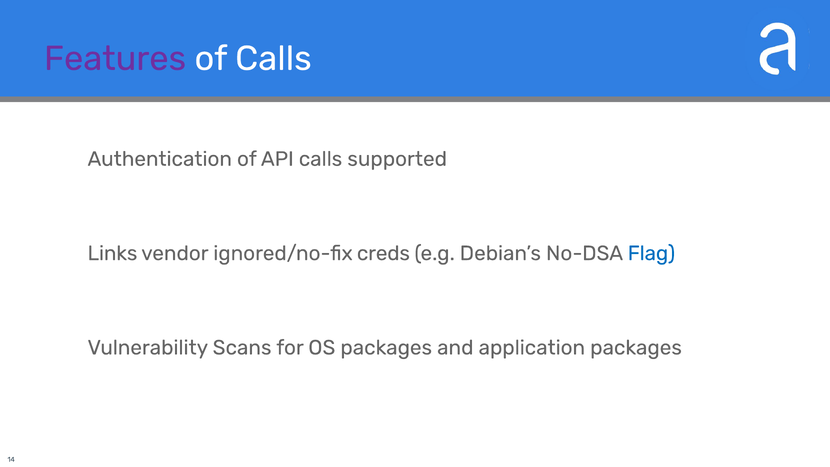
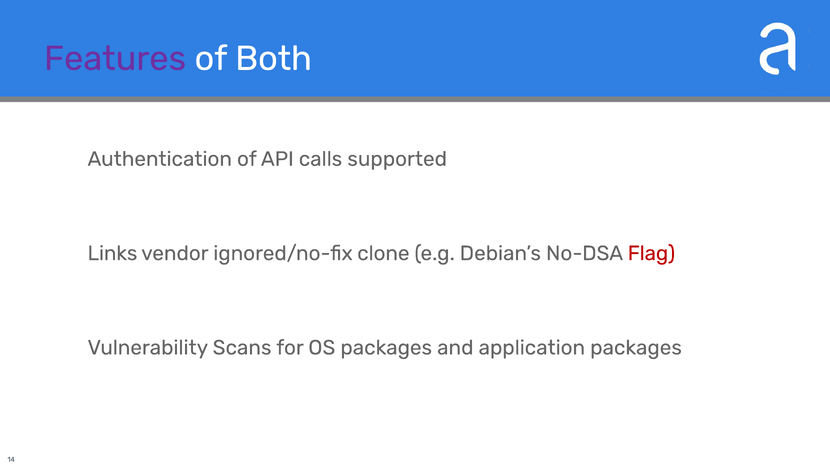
of Calls: Calls -> Both
creds: creds -> clone
Flag colour: blue -> red
